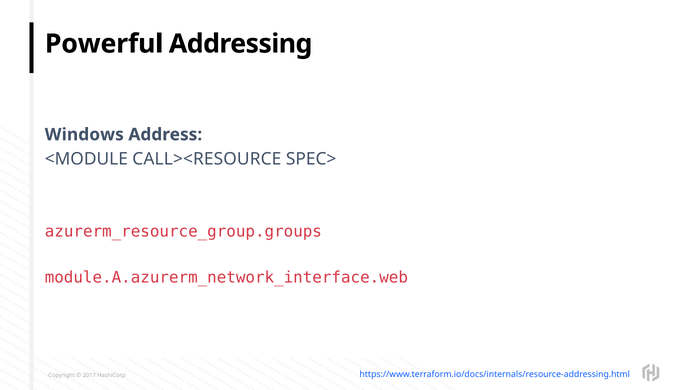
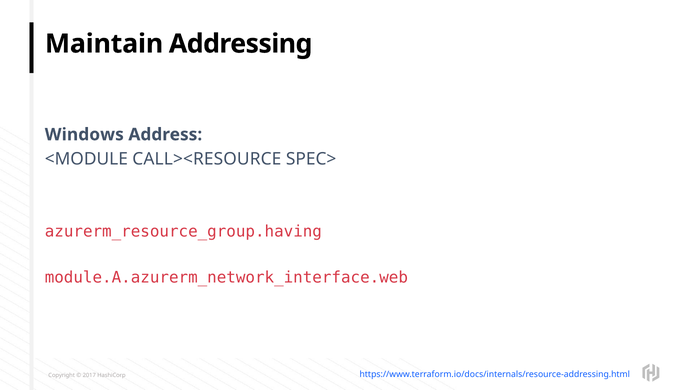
Powerful: Powerful -> Maintain
azurerm_resource_group.groups: azurerm_resource_group.groups -> azurerm_resource_group.having
